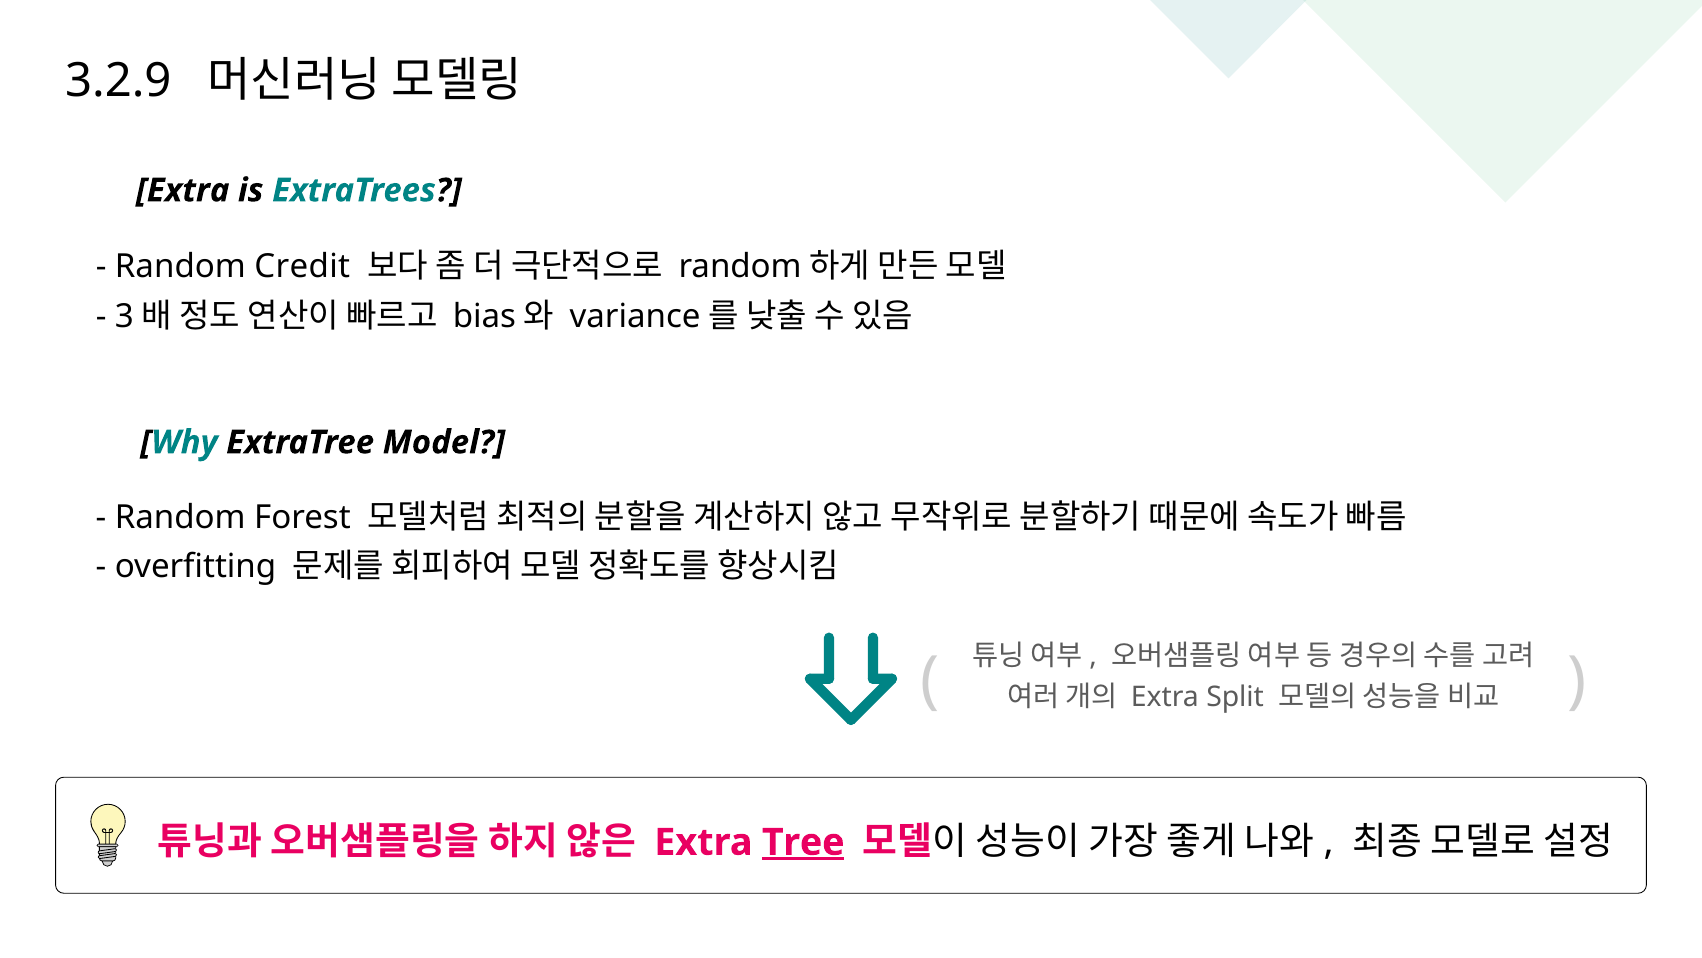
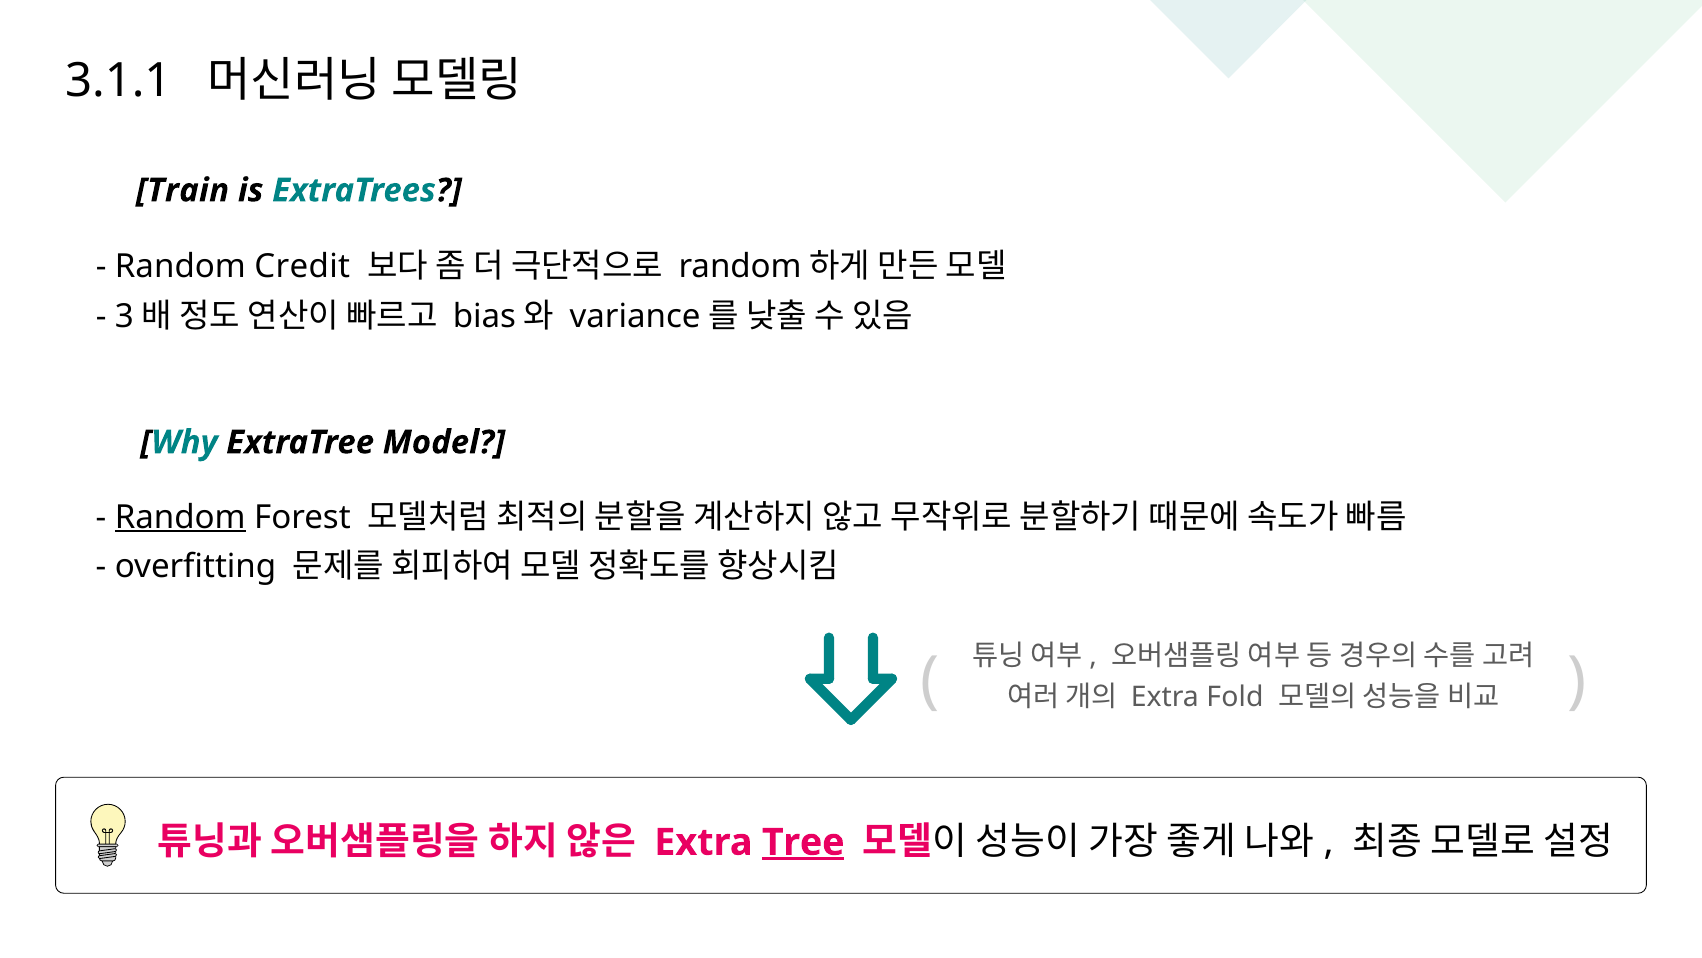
3.2.9: 3.2.9 -> 3.1.1
Extra at (183, 190): Extra -> Train
Random at (180, 517) underline: none -> present
Split: Split -> Fold
